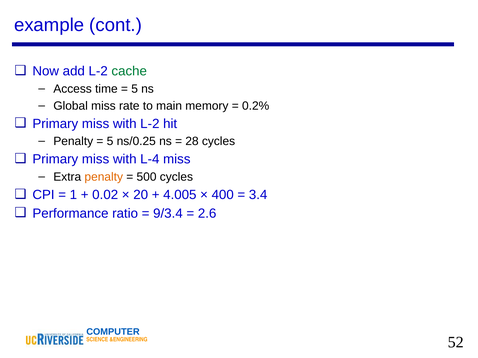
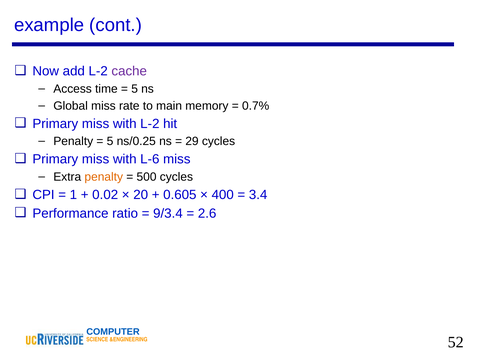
cache colour: green -> purple
0.2%: 0.2% -> 0.7%
28: 28 -> 29
L-4: L-4 -> L-6
4.005: 4.005 -> 0.605
